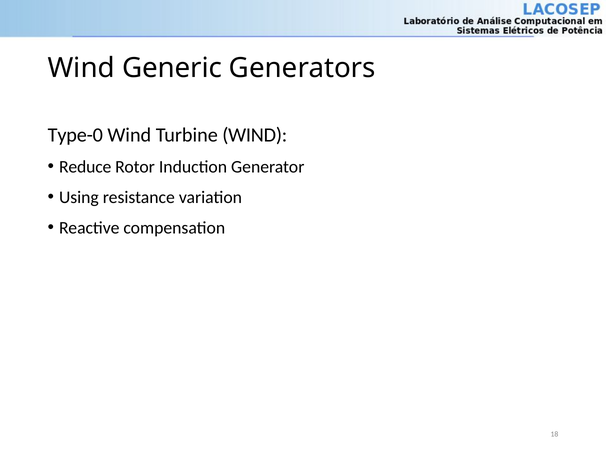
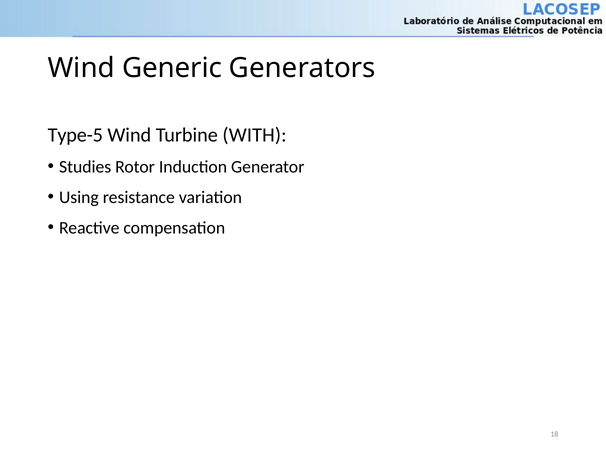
Type-0: Type-0 -> Type-5
Turbine WIND: WIND -> WITH
Reduce: Reduce -> Studies
